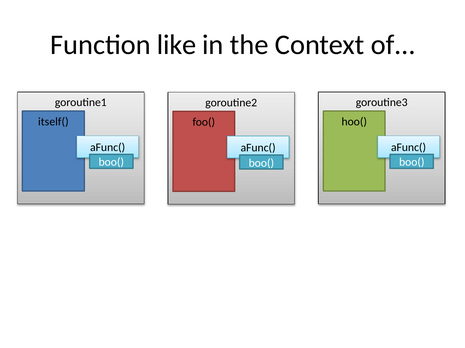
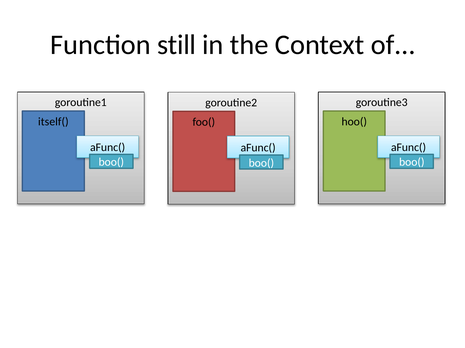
like: like -> still
